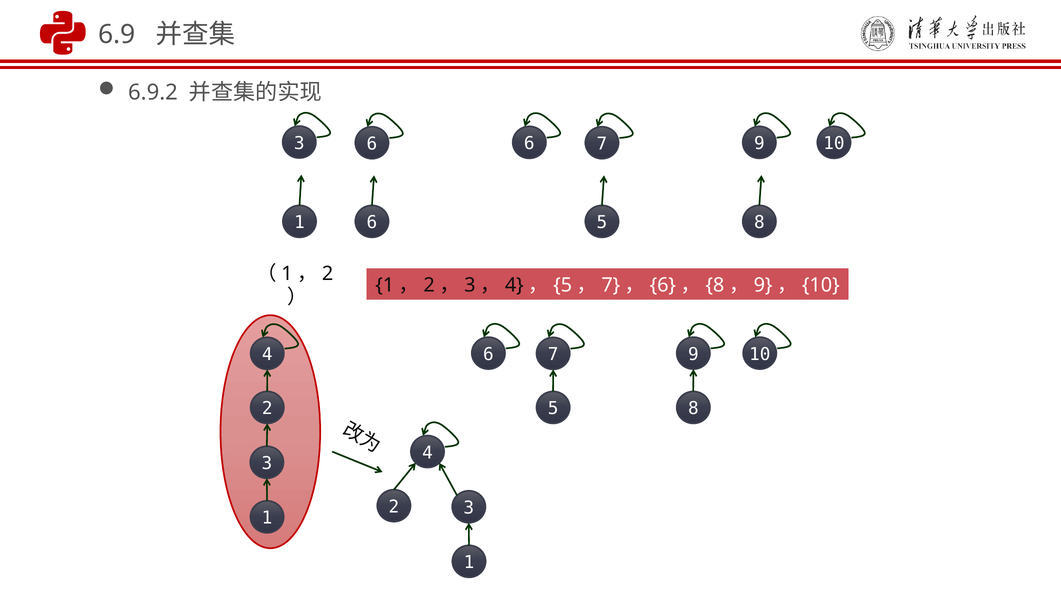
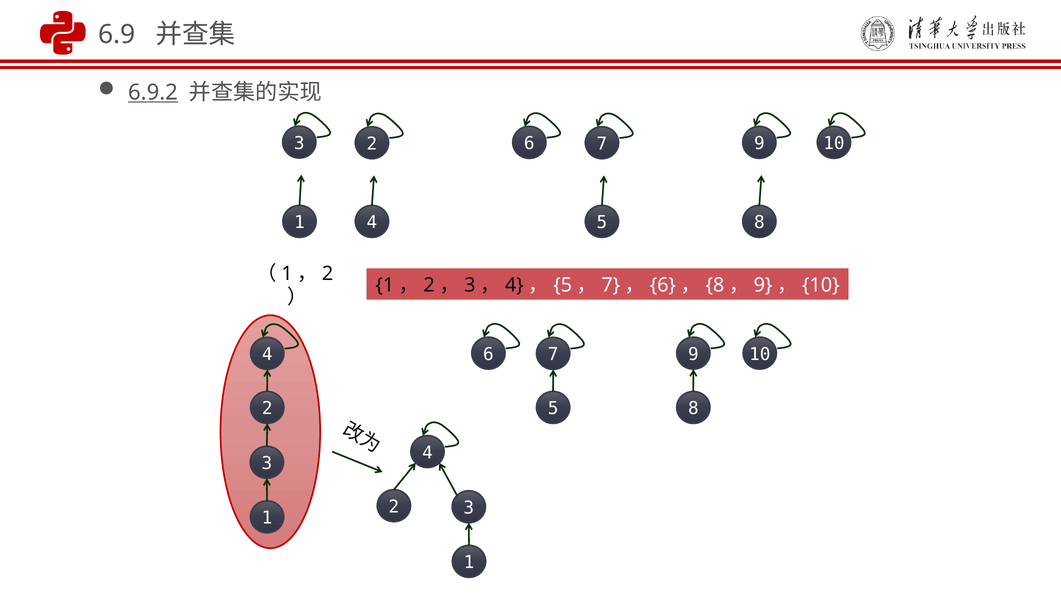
6.9.2 underline: none -> present
3 6: 6 -> 2
1 6: 6 -> 4
